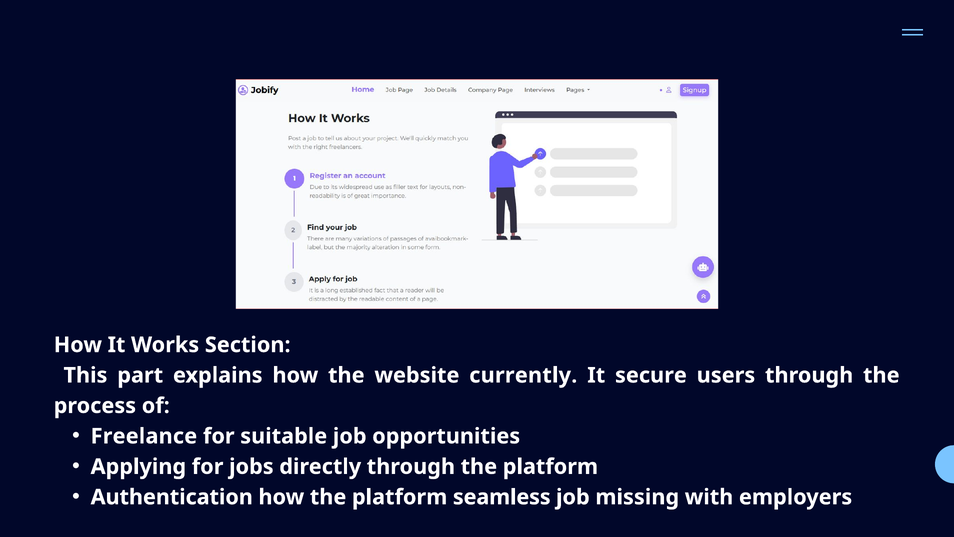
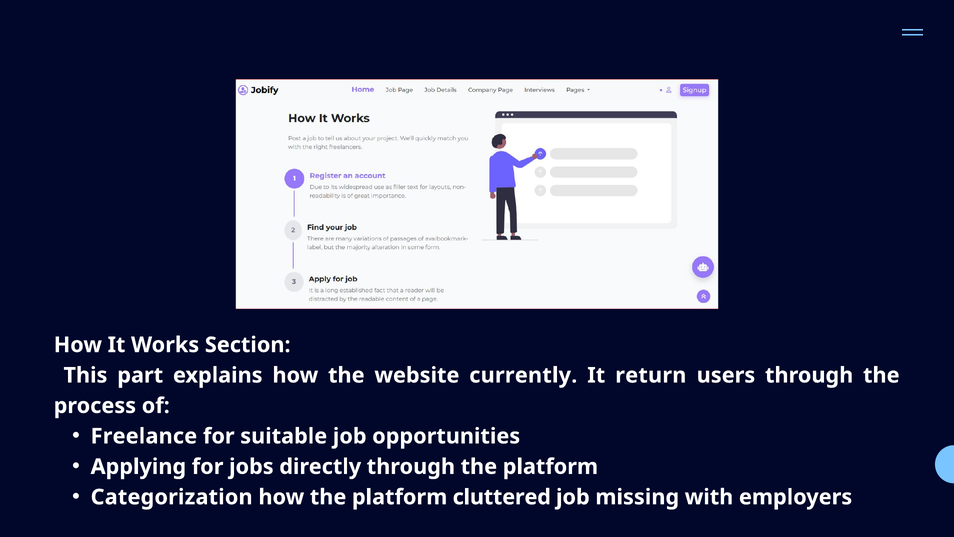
secure: secure -> return
Authentication: Authentication -> Categorization
seamless: seamless -> cluttered
